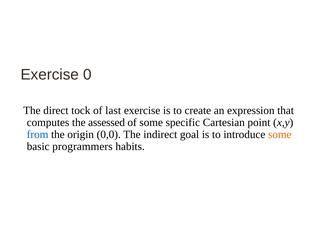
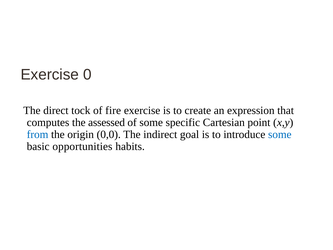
last: last -> fire
some at (280, 134) colour: orange -> blue
programmers: programmers -> opportunities
